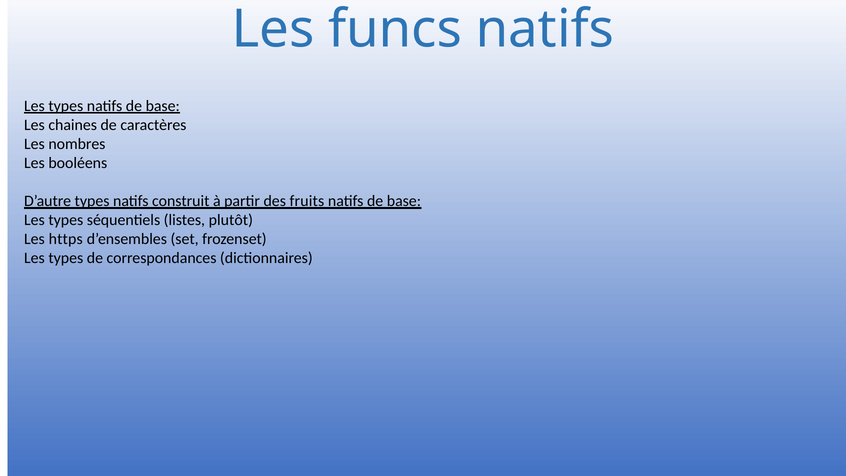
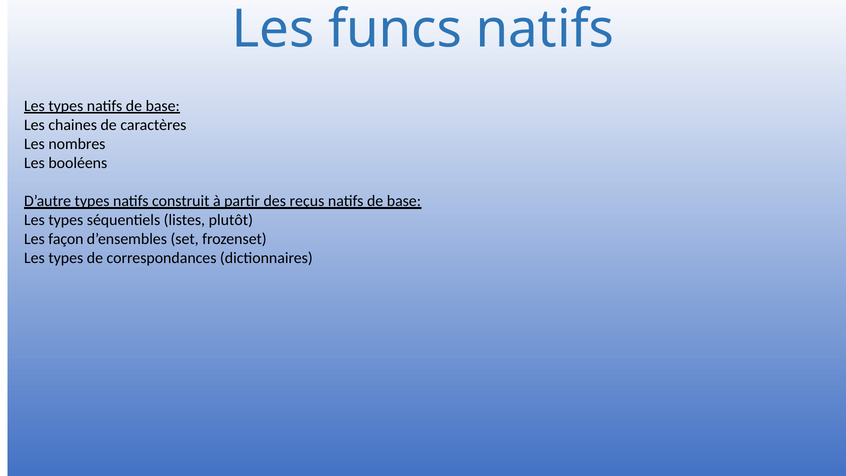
fruits: fruits -> reçus
https: https -> façon
